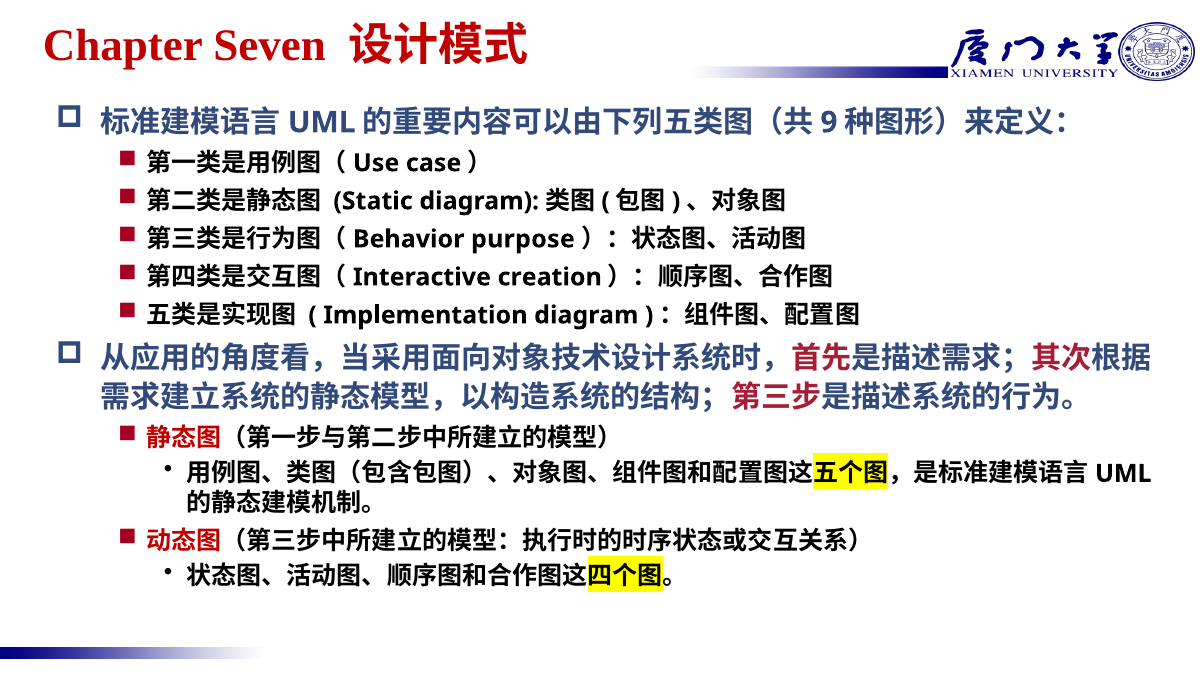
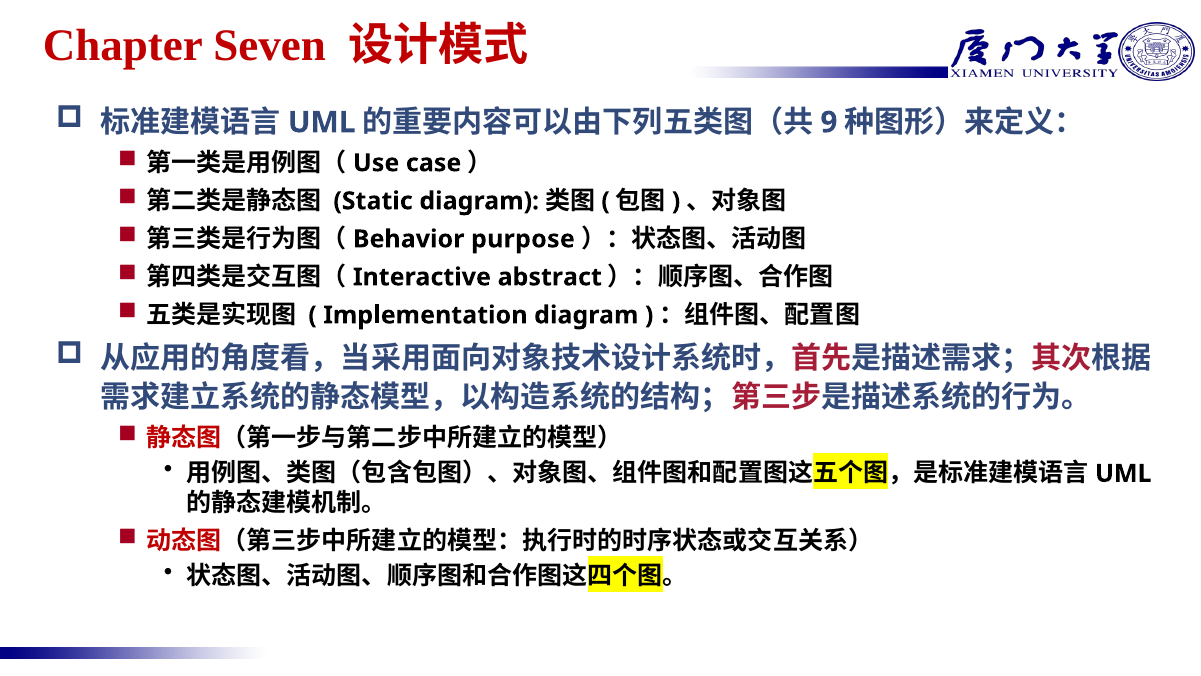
creation: creation -> abstract
